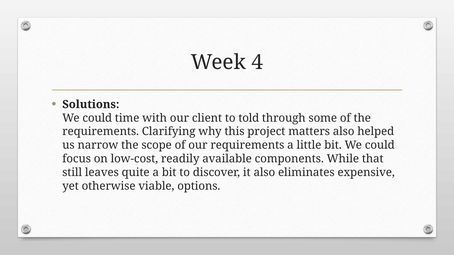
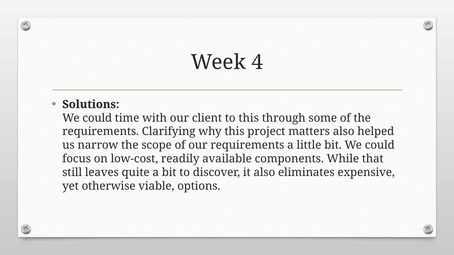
to told: told -> this
